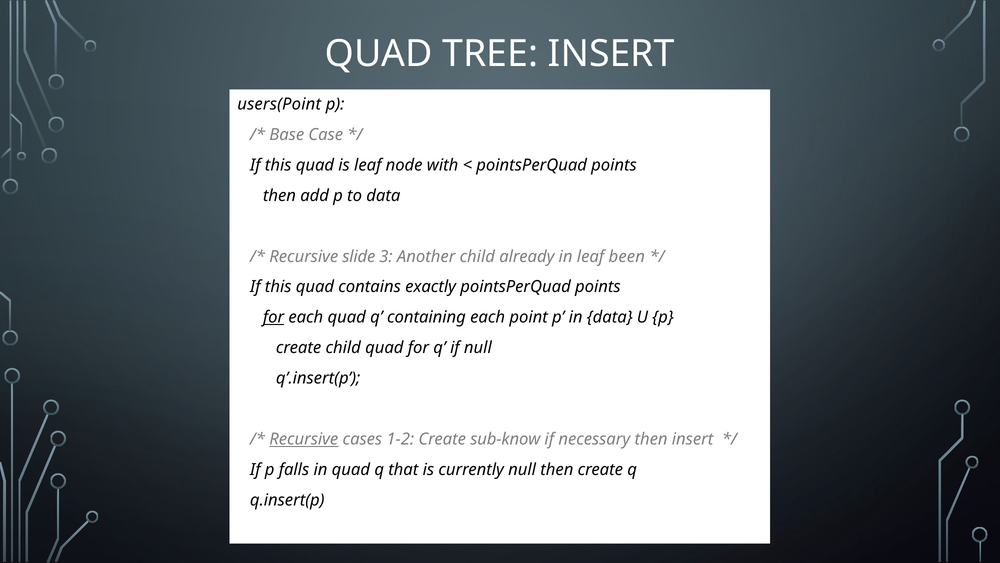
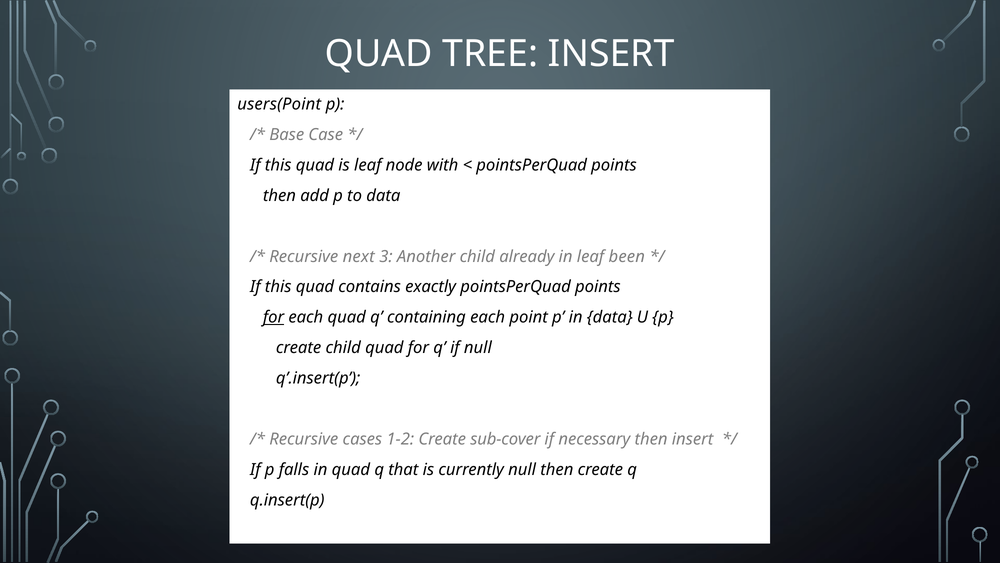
slide: slide -> next
Recursive at (304, 439) underline: present -> none
sub-know: sub-know -> sub-cover
